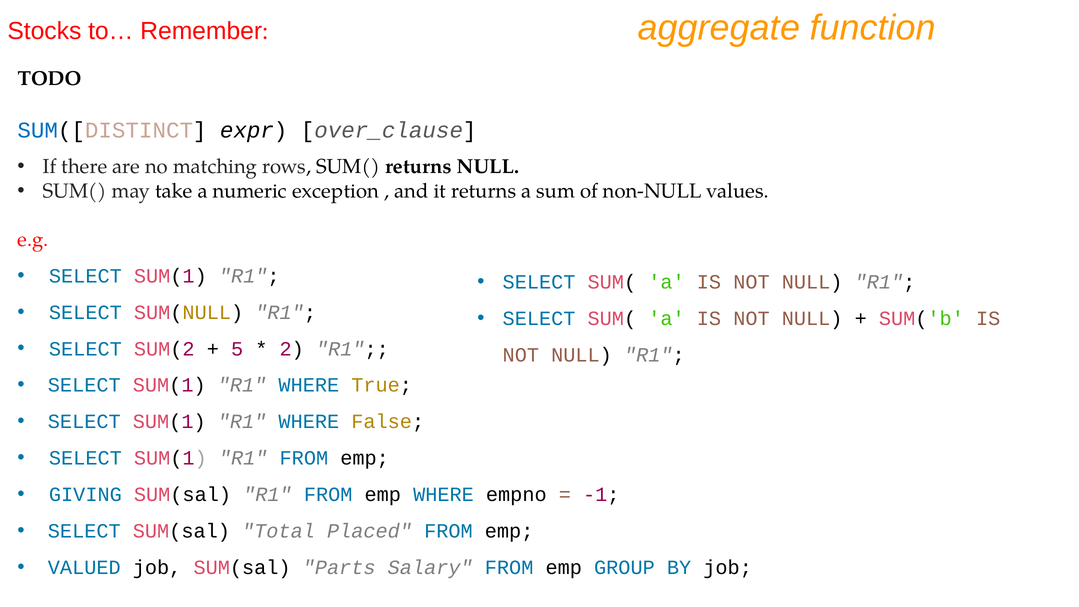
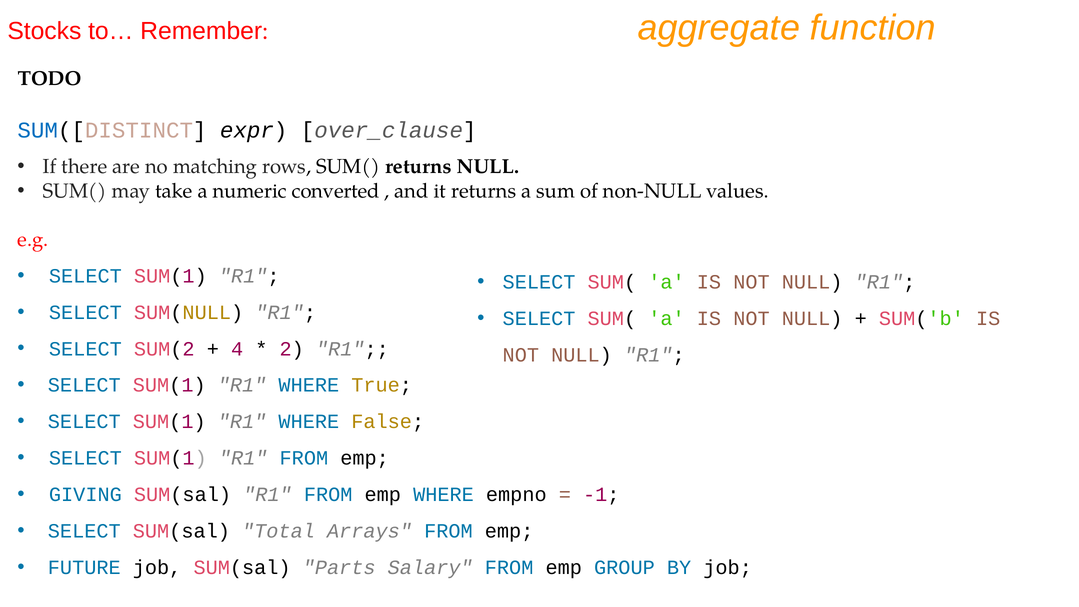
exception: exception -> converted
5: 5 -> 4
Placed: Placed -> Arrays
VALUED: VALUED -> FUTURE
